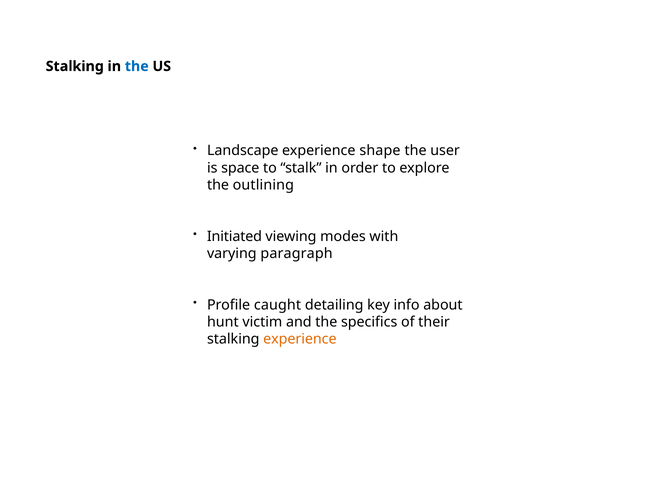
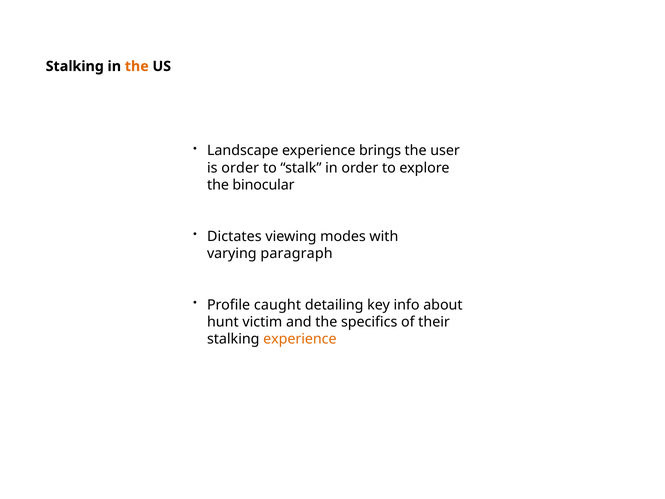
the at (137, 66) colour: blue -> orange
shape: shape -> brings
is space: space -> order
outlining: outlining -> binocular
Initiated: Initiated -> Dictates
